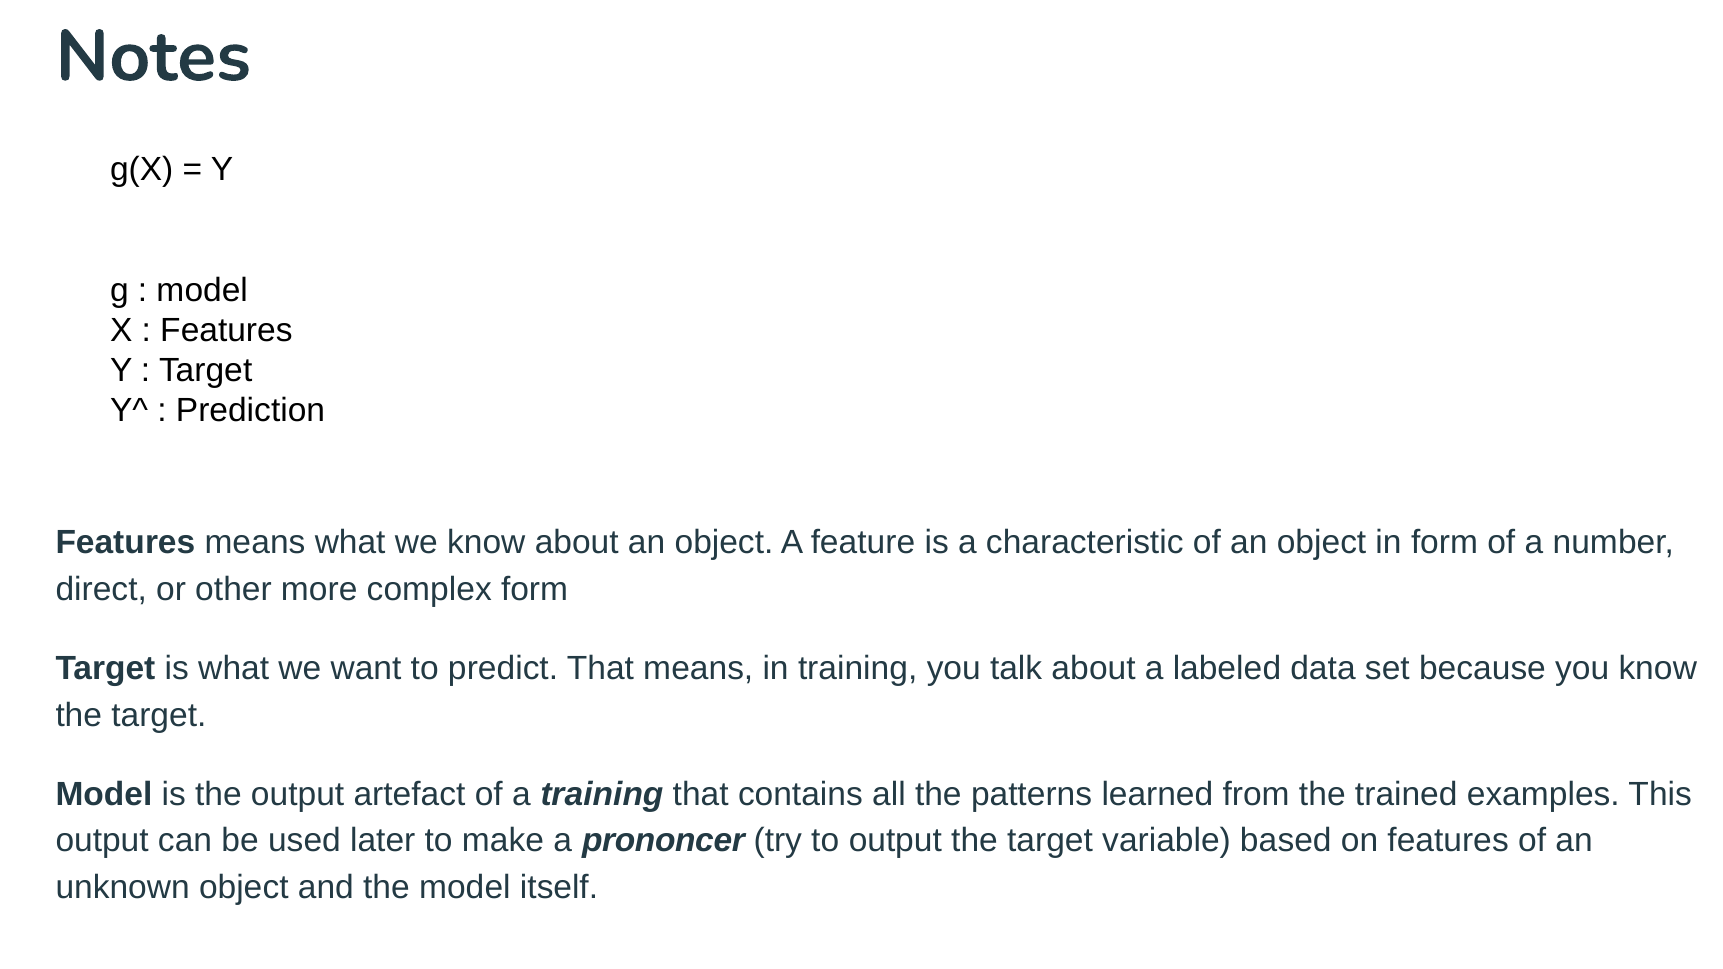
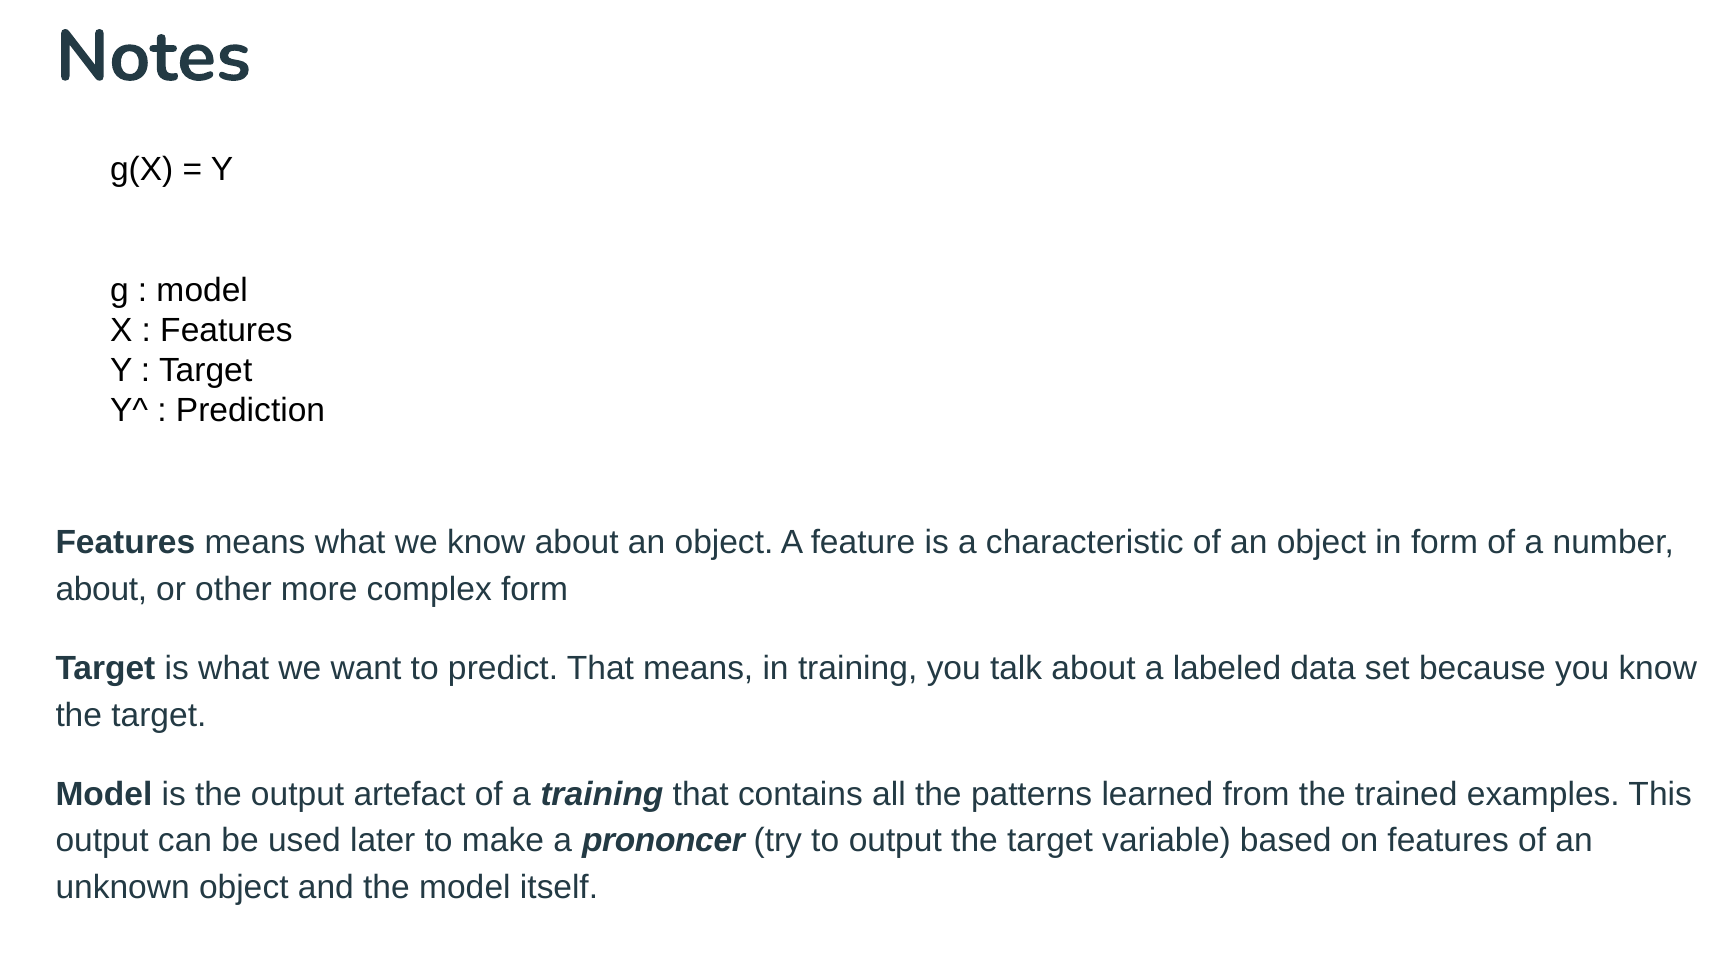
direct at (101, 589): direct -> about
